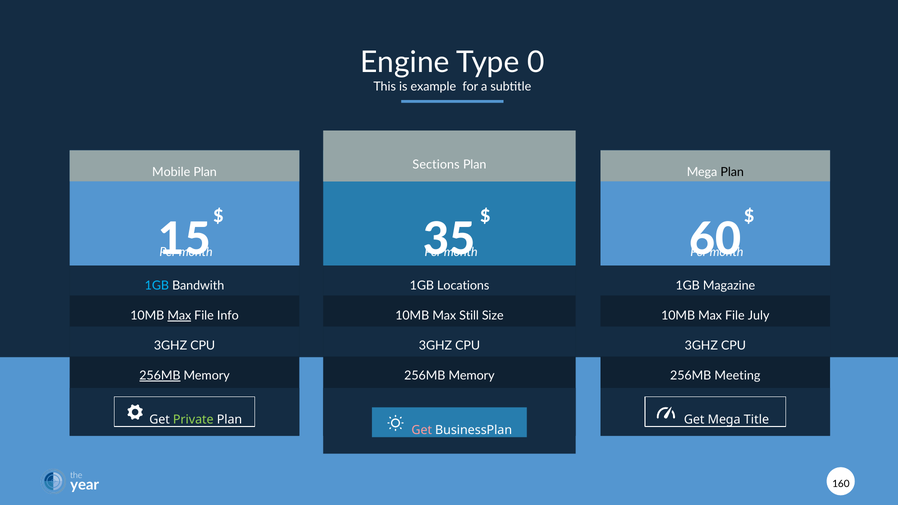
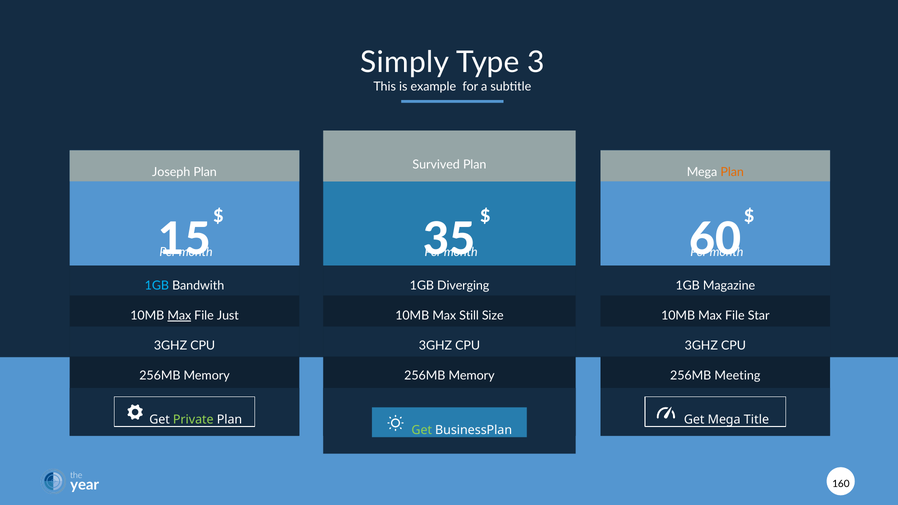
Engine: Engine -> Simply
0: 0 -> 3
Sections: Sections -> Survived
Mobile: Mobile -> Joseph
Plan at (732, 172) colour: black -> orange
Locations: Locations -> Diverging
Info: Info -> Just
July: July -> Star
256MB at (160, 376) underline: present -> none
Get at (422, 430) colour: pink -> light green
